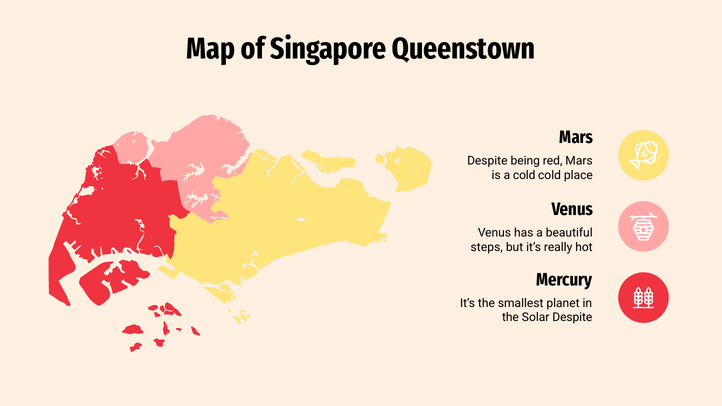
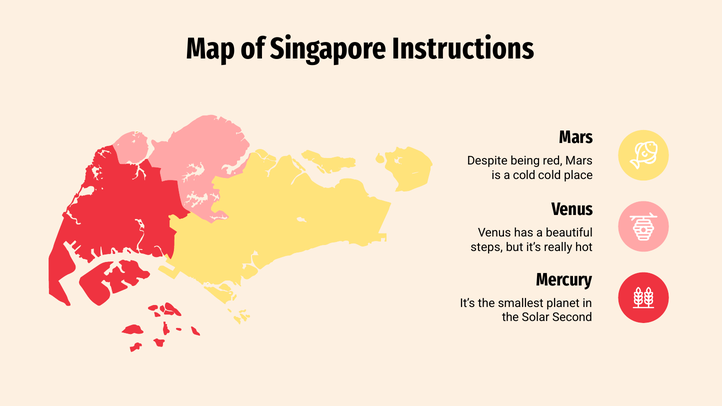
Queenstown: Queenstown -> Instructions
Solar Despite: Despite -> Second
